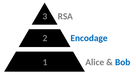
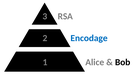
Bob colour: blue -> black
